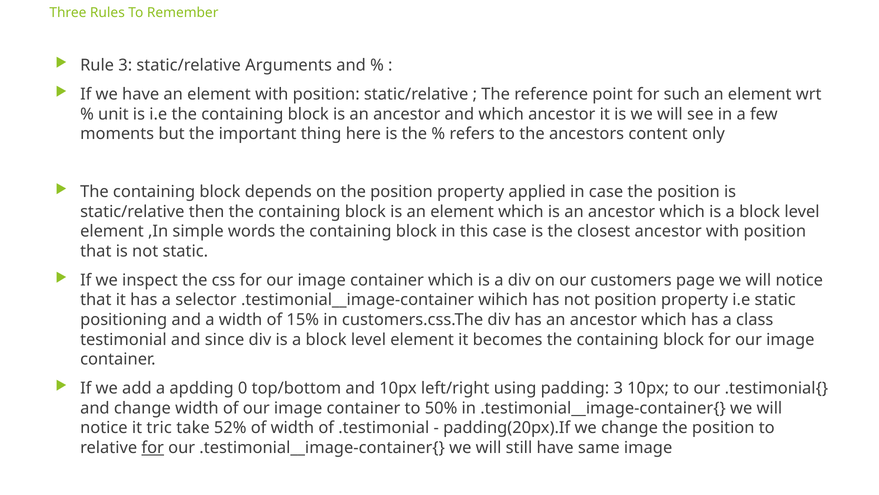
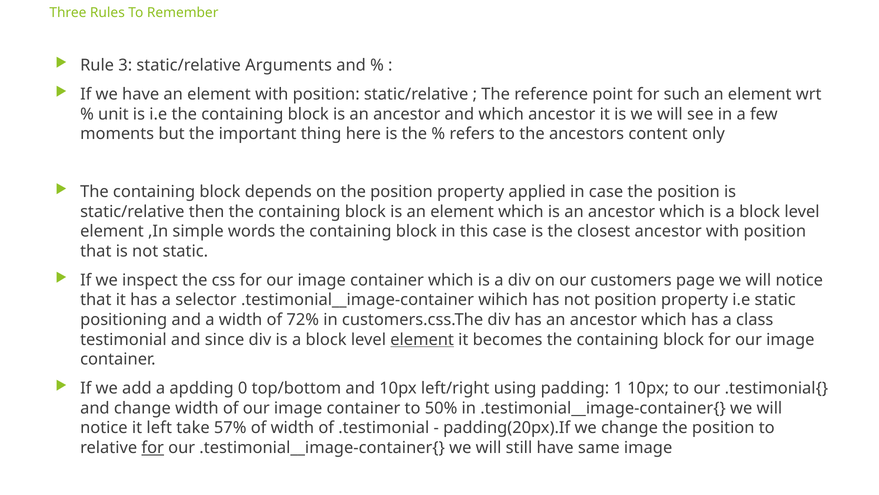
15%: 15% -> 72%
element at (422, 339) underline: none -> present
padding 3: 3 -> 1
tric: tric -> left
52%: 52% -> 57%
